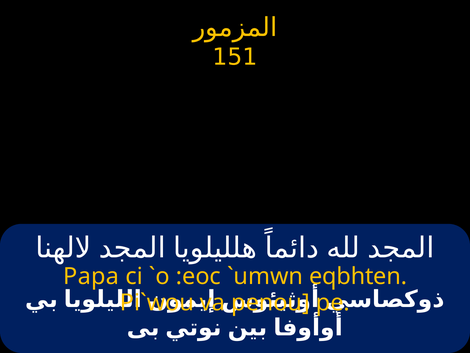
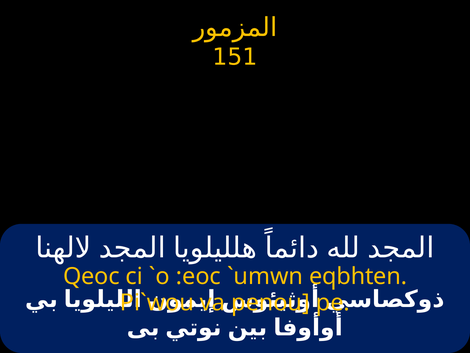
Papa: Papa -> Qeoc
